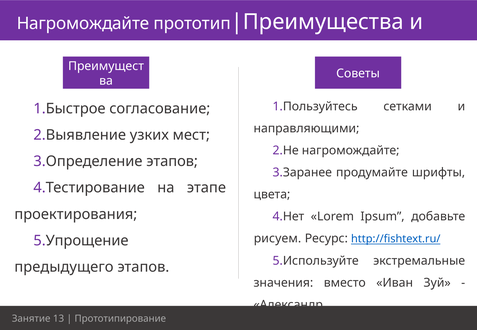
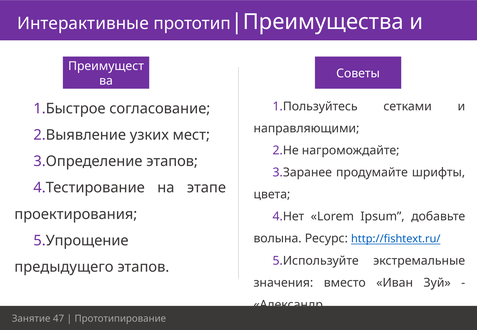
Нагромождайте at (83, 23): Нагромождайте -> Интерактивные
рисуем: рисуем -> волына
13: 13 -> 47
